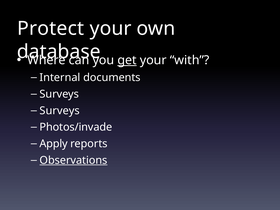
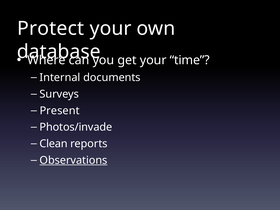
get underline: present -> none
with: with -> time
Surveys at (60, 111): Surveys -> Present
Apply: Apply -> Clean
